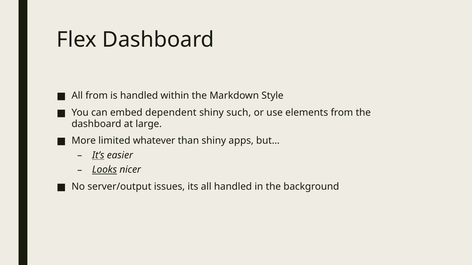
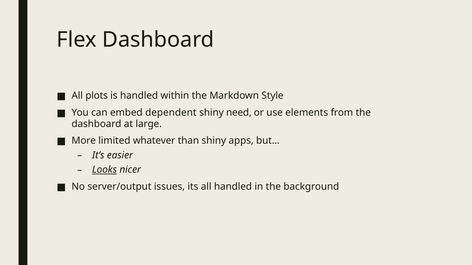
All from: from -> plots
such: such -> need
It’s underline: present -> none
